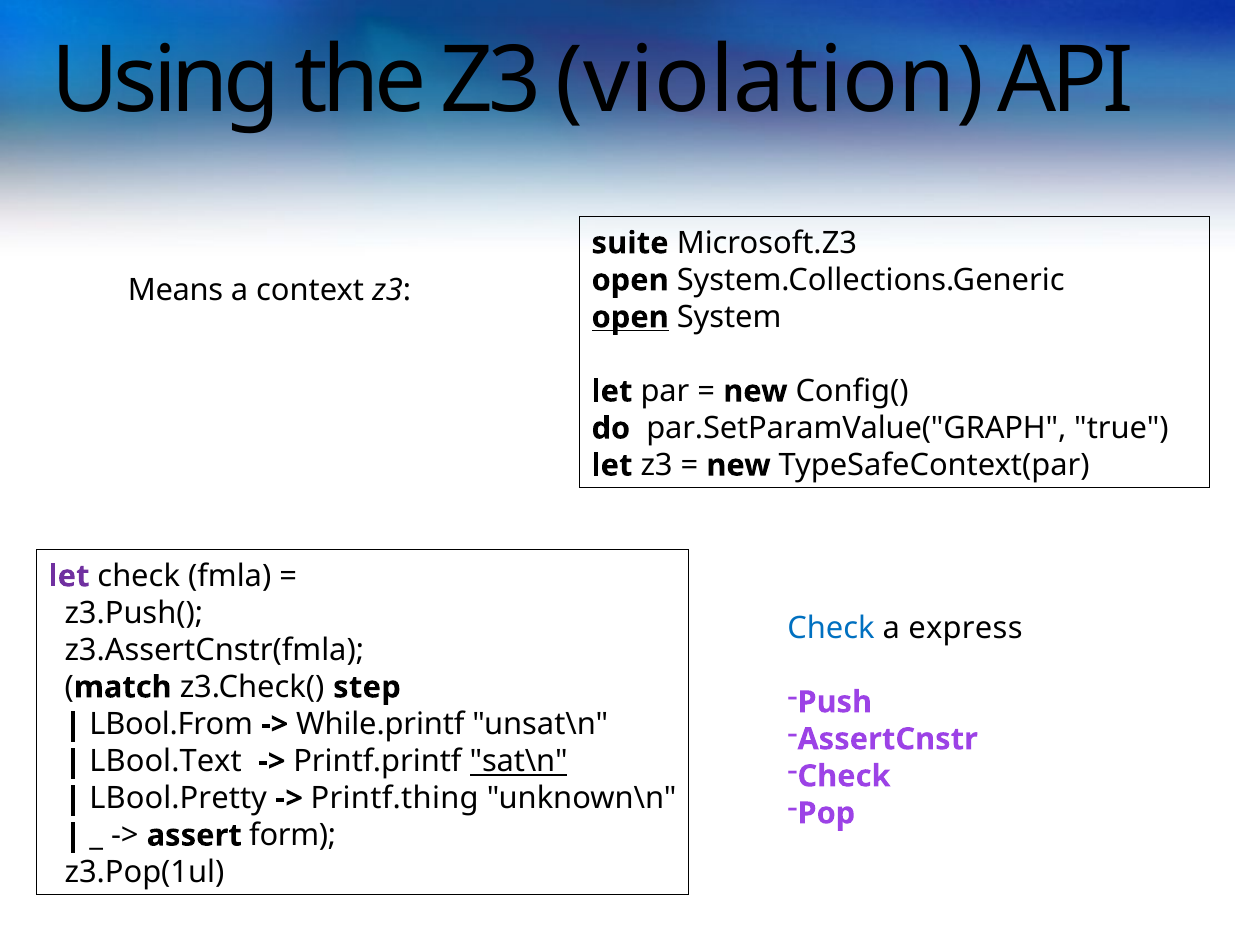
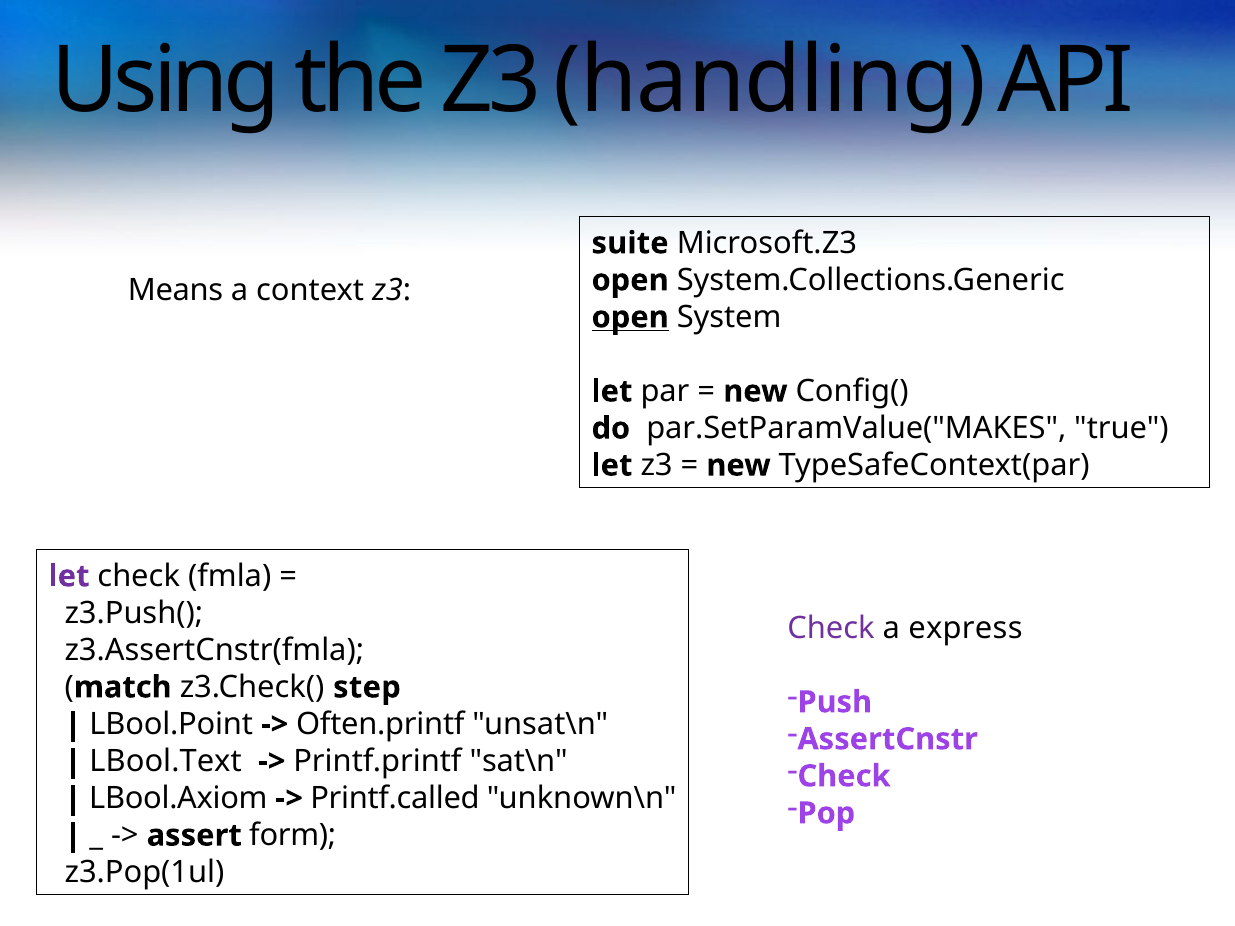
violation: violation -> handling
par.SetParamValue("GRAPH: par.SetParamValue("GRAPH -> par.SetParamValue("MAKES
Check at (831, 628) colour: blue -> purple
LBool.From: LBool.From -> LBool.Point
While.printf: While.printf -> Often.printf
sat\n underline: present -> none
LBool.Pretty: LBool.Pretty -> LBool.Axiom
Printf.thing: Printf.thing -> Printf.called
